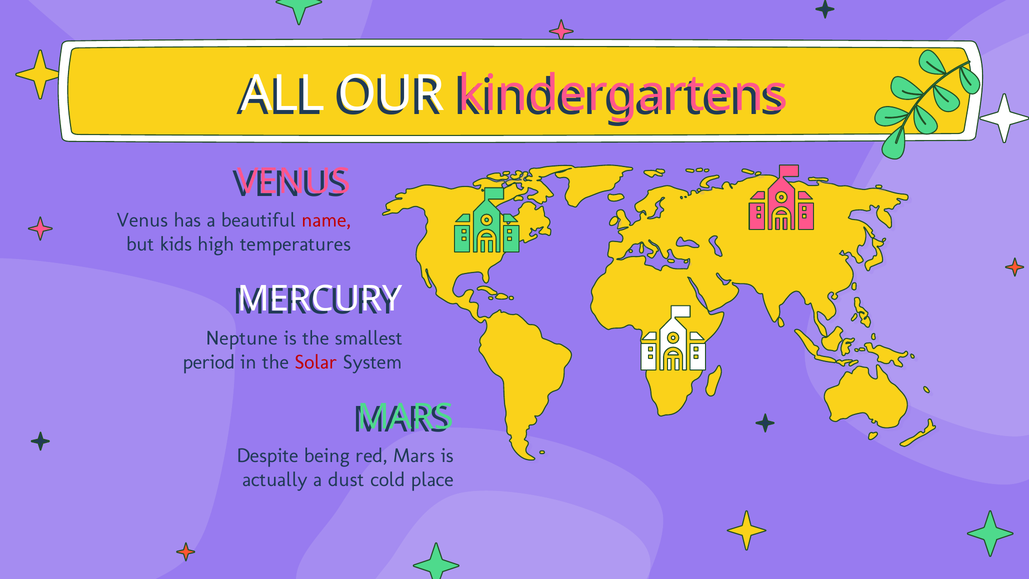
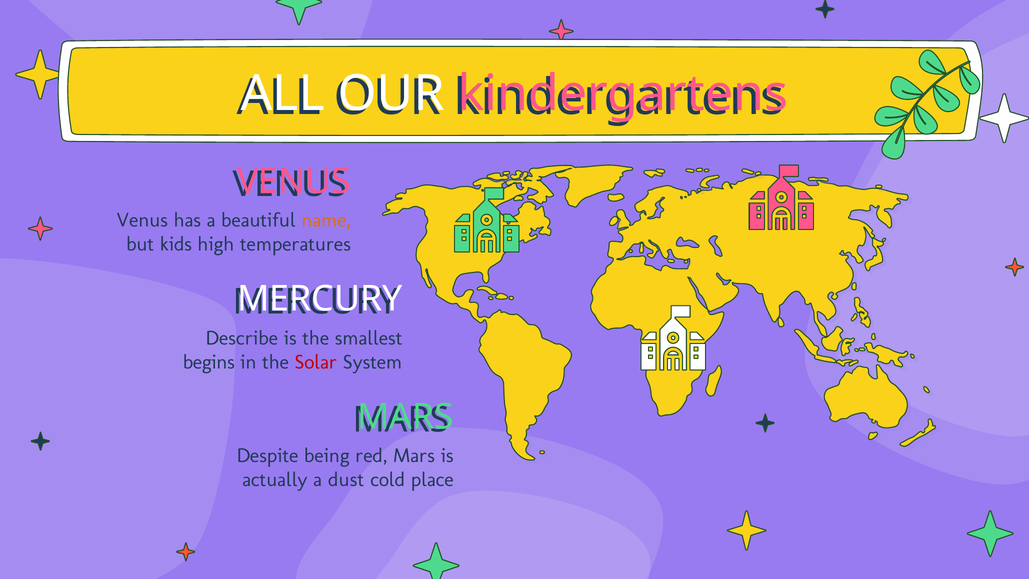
name colour: red -> orange
Neptune: Neptune -> Describe
period: period -> begins
